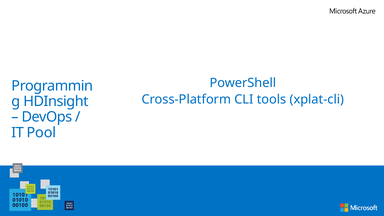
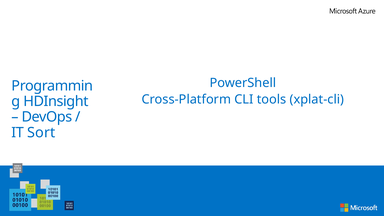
Pool: Pool -> Sort
